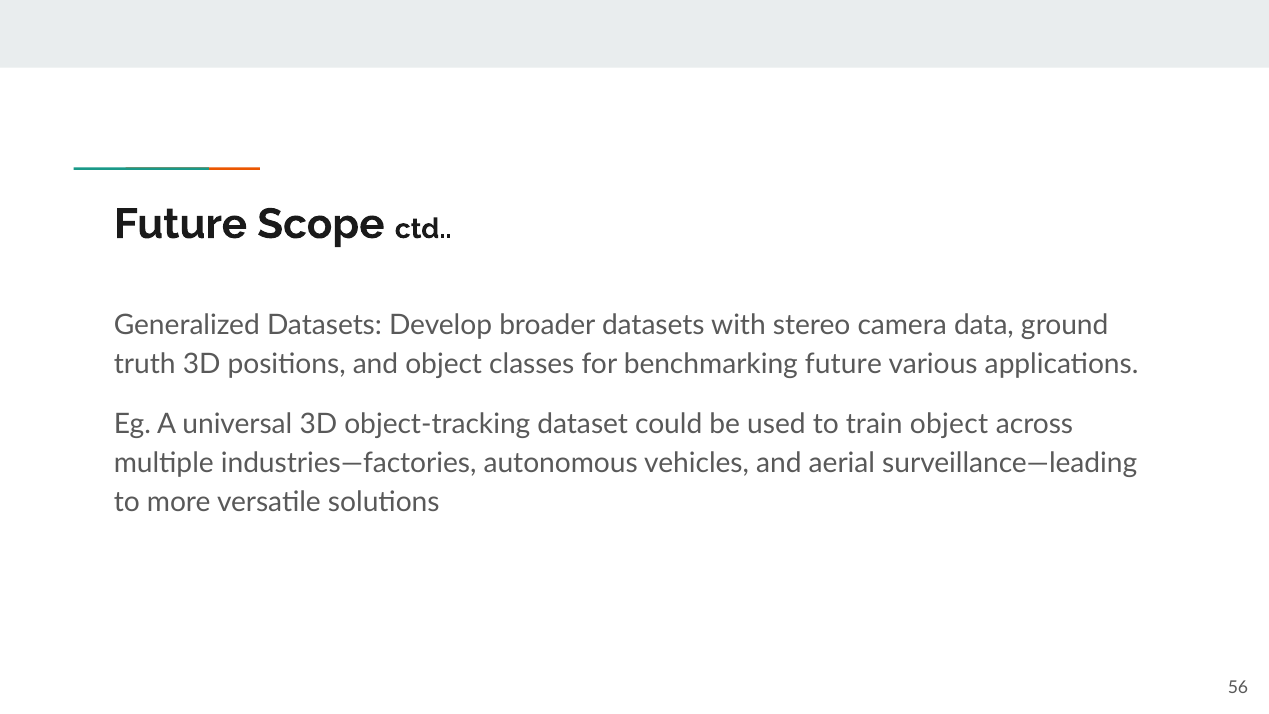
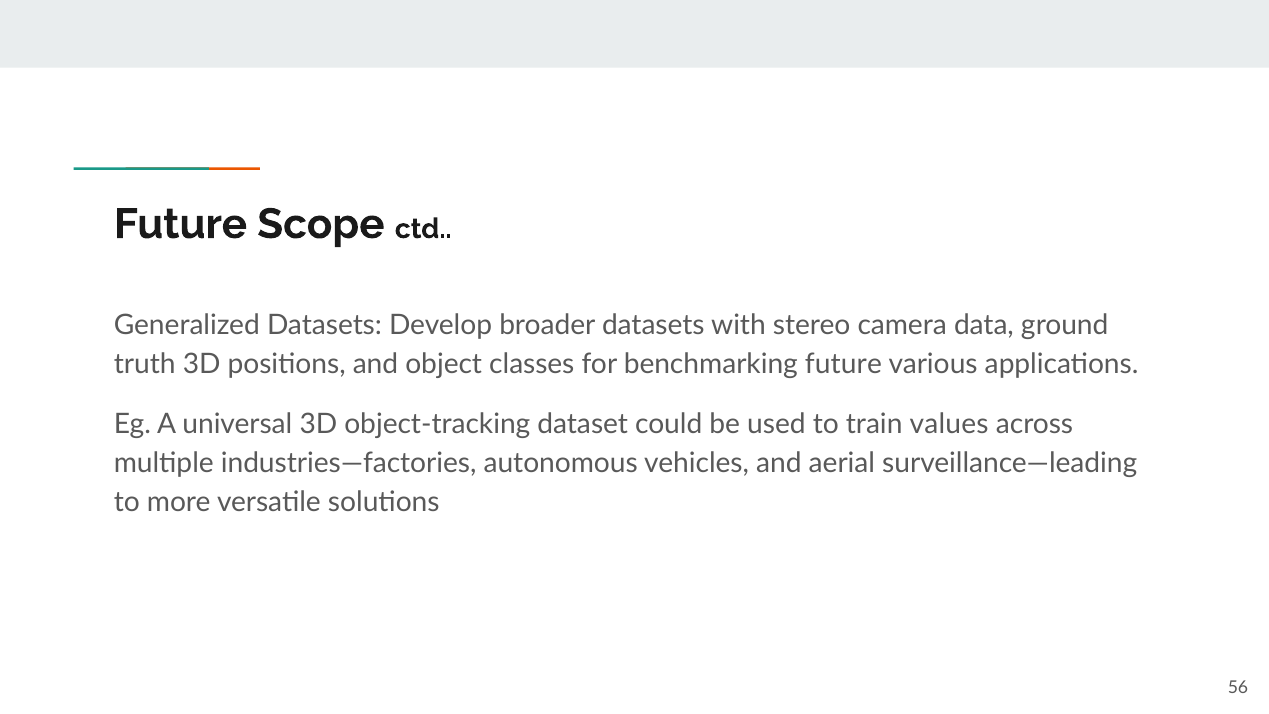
train object: object -> values
